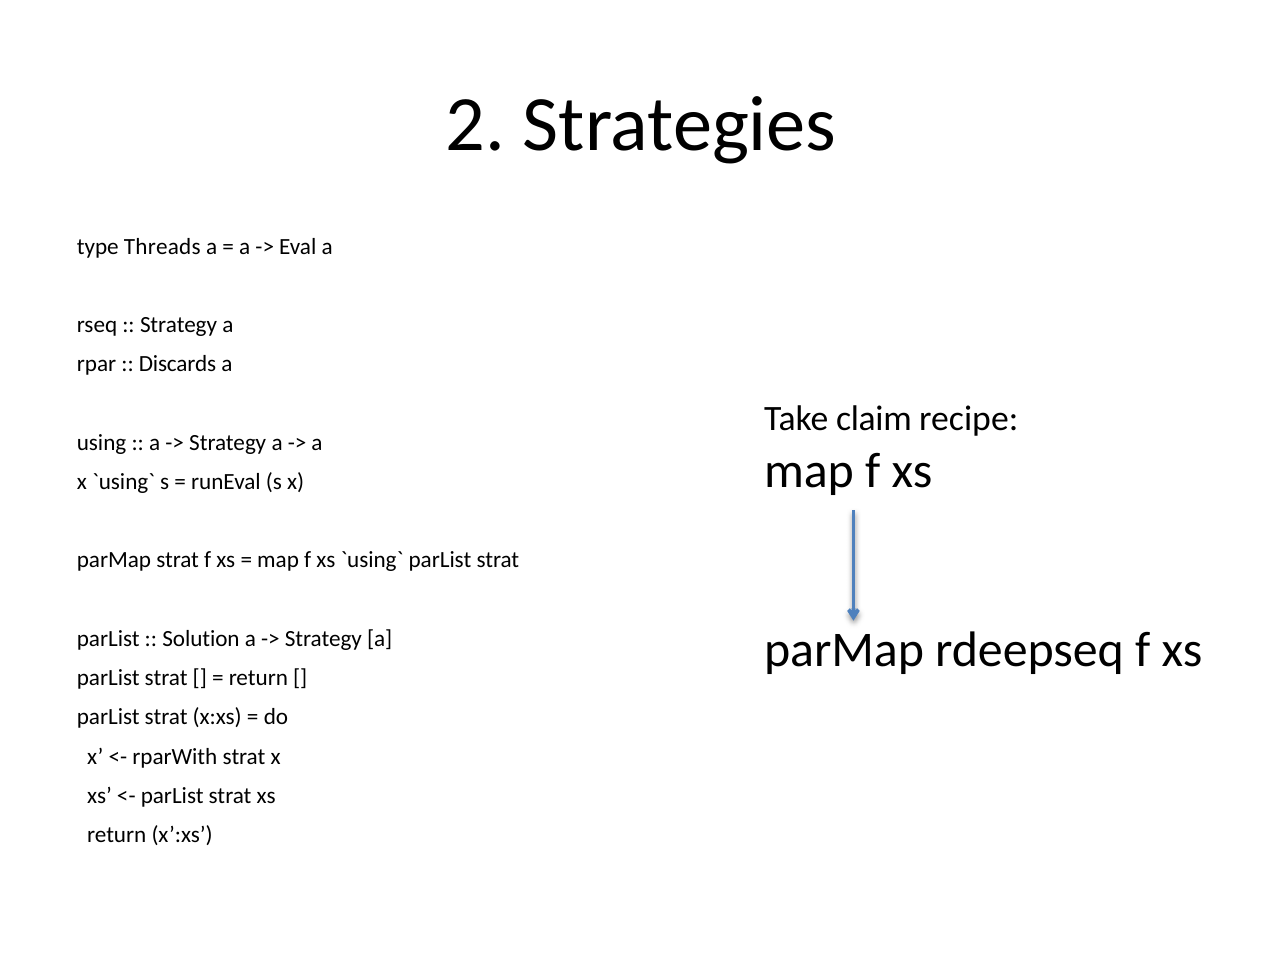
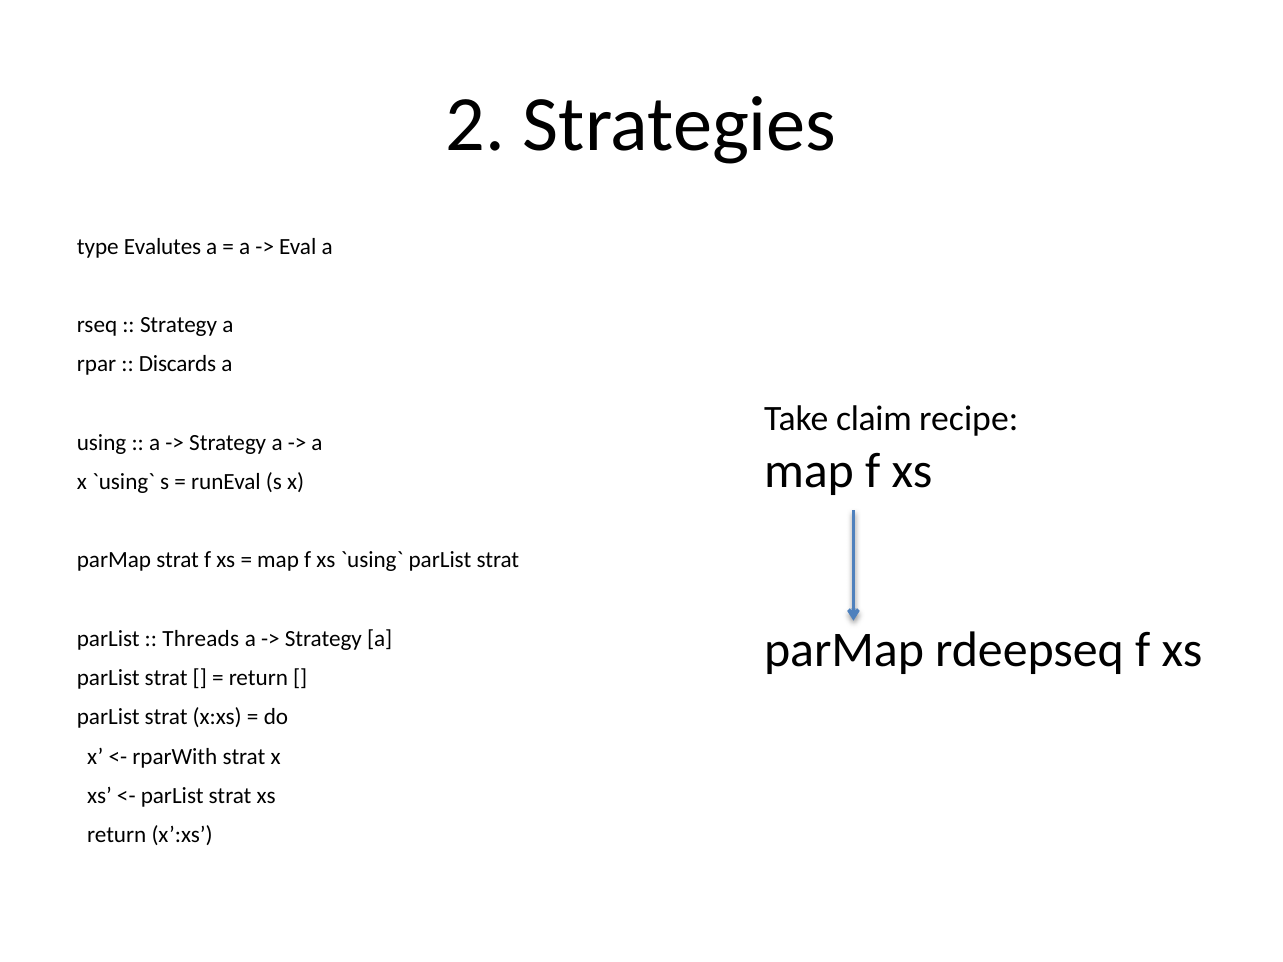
Threads: Threads -> Evalutes
Solution: Solution -> Threads
